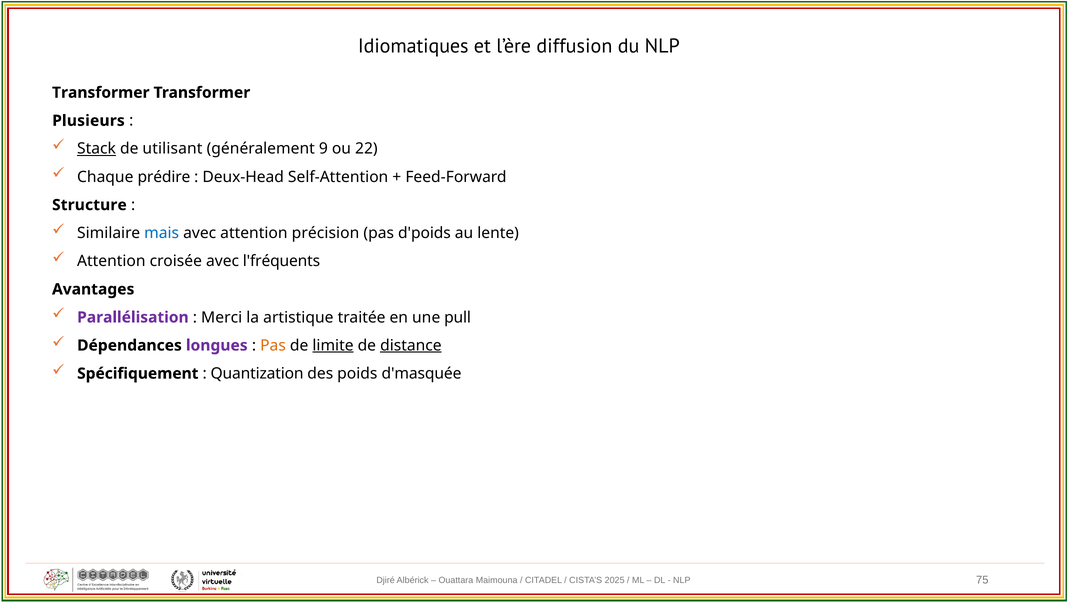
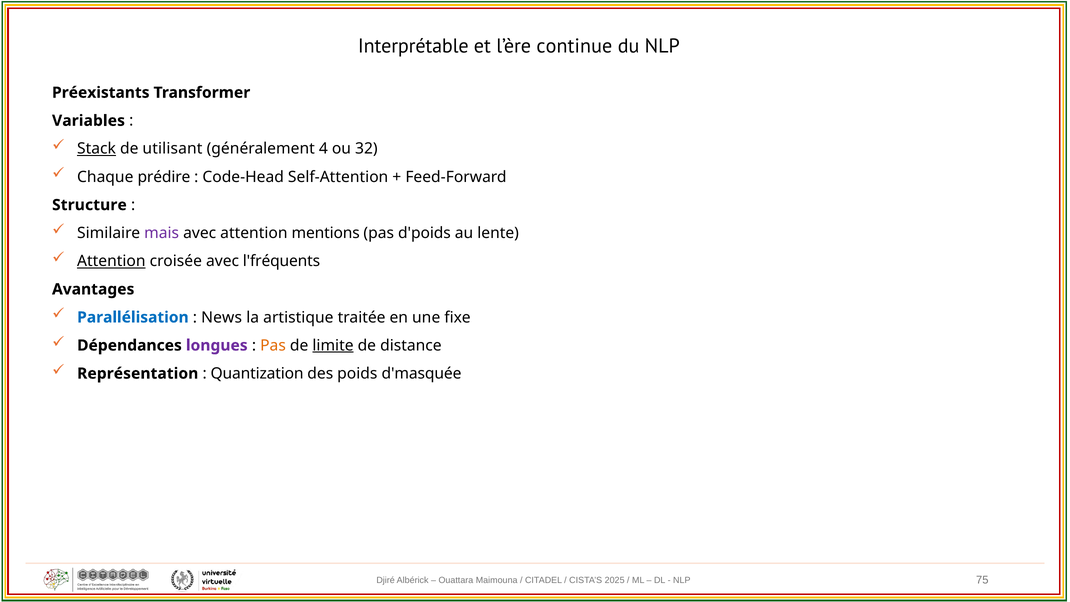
Idiomatiques: Idiomatiques -> Interprétable
diffusion: diffusion -> continue
Transformer at (101, 93): Transformer -> Préexistants
Plusieurs: Plusieurs -> Variables
9: 9 -> 4
22: 22 -> 32
Deux-Head: Deux-Head -> Code-Head
mais colour: blue -> purple
précision: précision -> mentions
Attention at (111, 261) underline: none -> present
Parallélisation colour: purple -> blue
Merci: Merci -> News
pull: pull -> fixe
distance underline: present -> none
Spécifiquement: Spécifiquement -> Représentation
